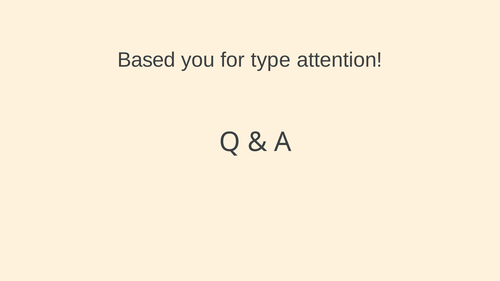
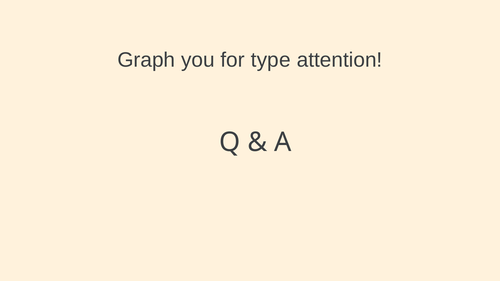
Based: Based -> Graph
